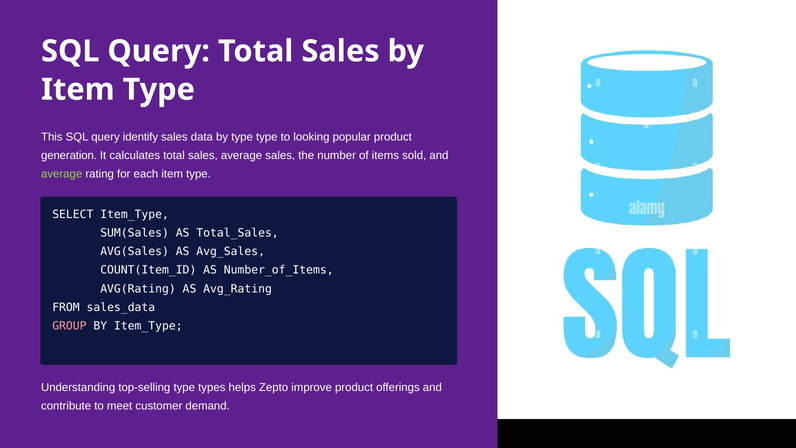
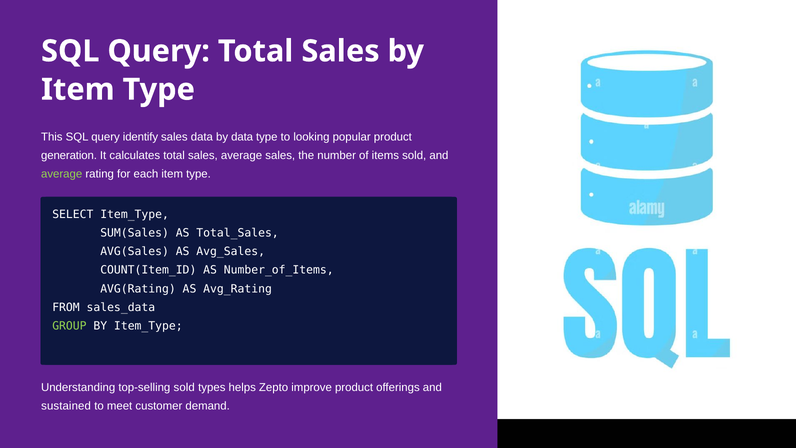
by type: type -> data
GROUP colour: pink -> light green
top-selling type: type -> sold
contribute: contribute -> sustained
